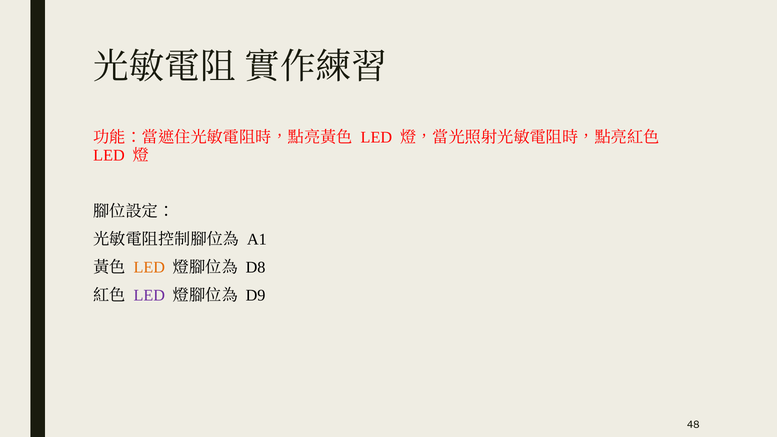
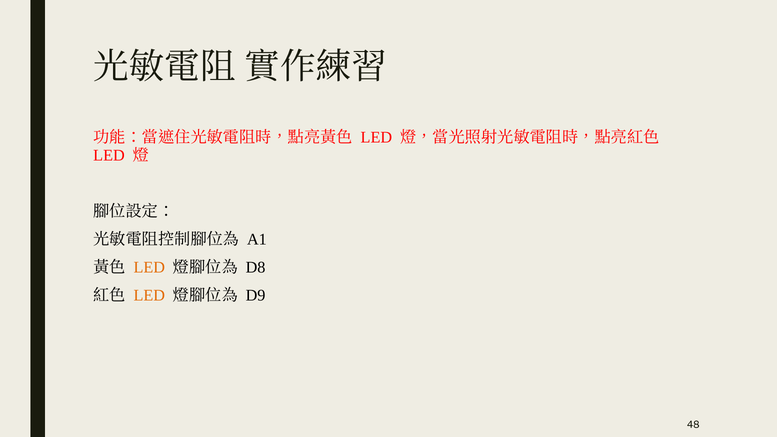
LED at (149, 295) colour: purple -> orange
